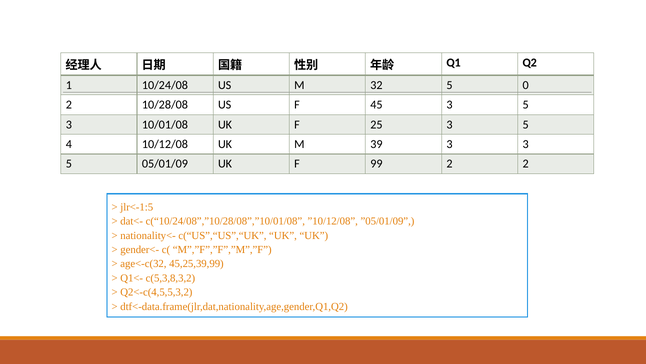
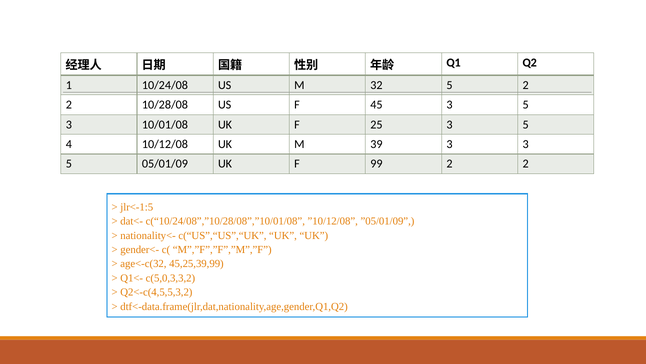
5 0: 0 -> 2
c(5,3,8,3,2: c(5,3,8,3,2 -> c(5,0,3,3,2
